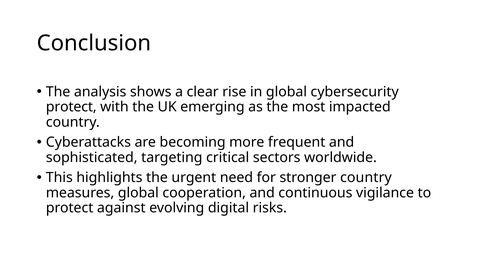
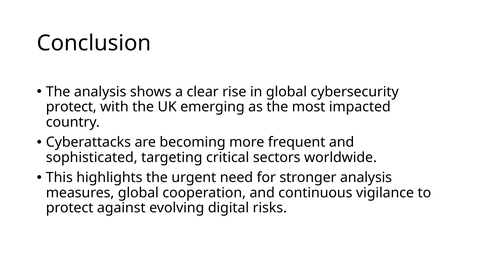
stronger country: country -> analysis
